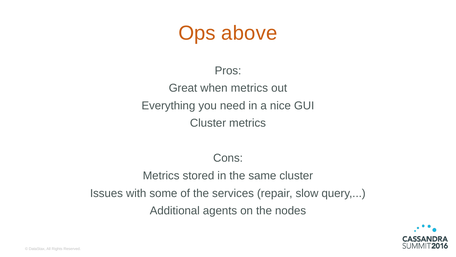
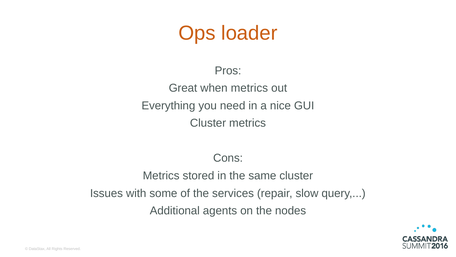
above: above -> loader
